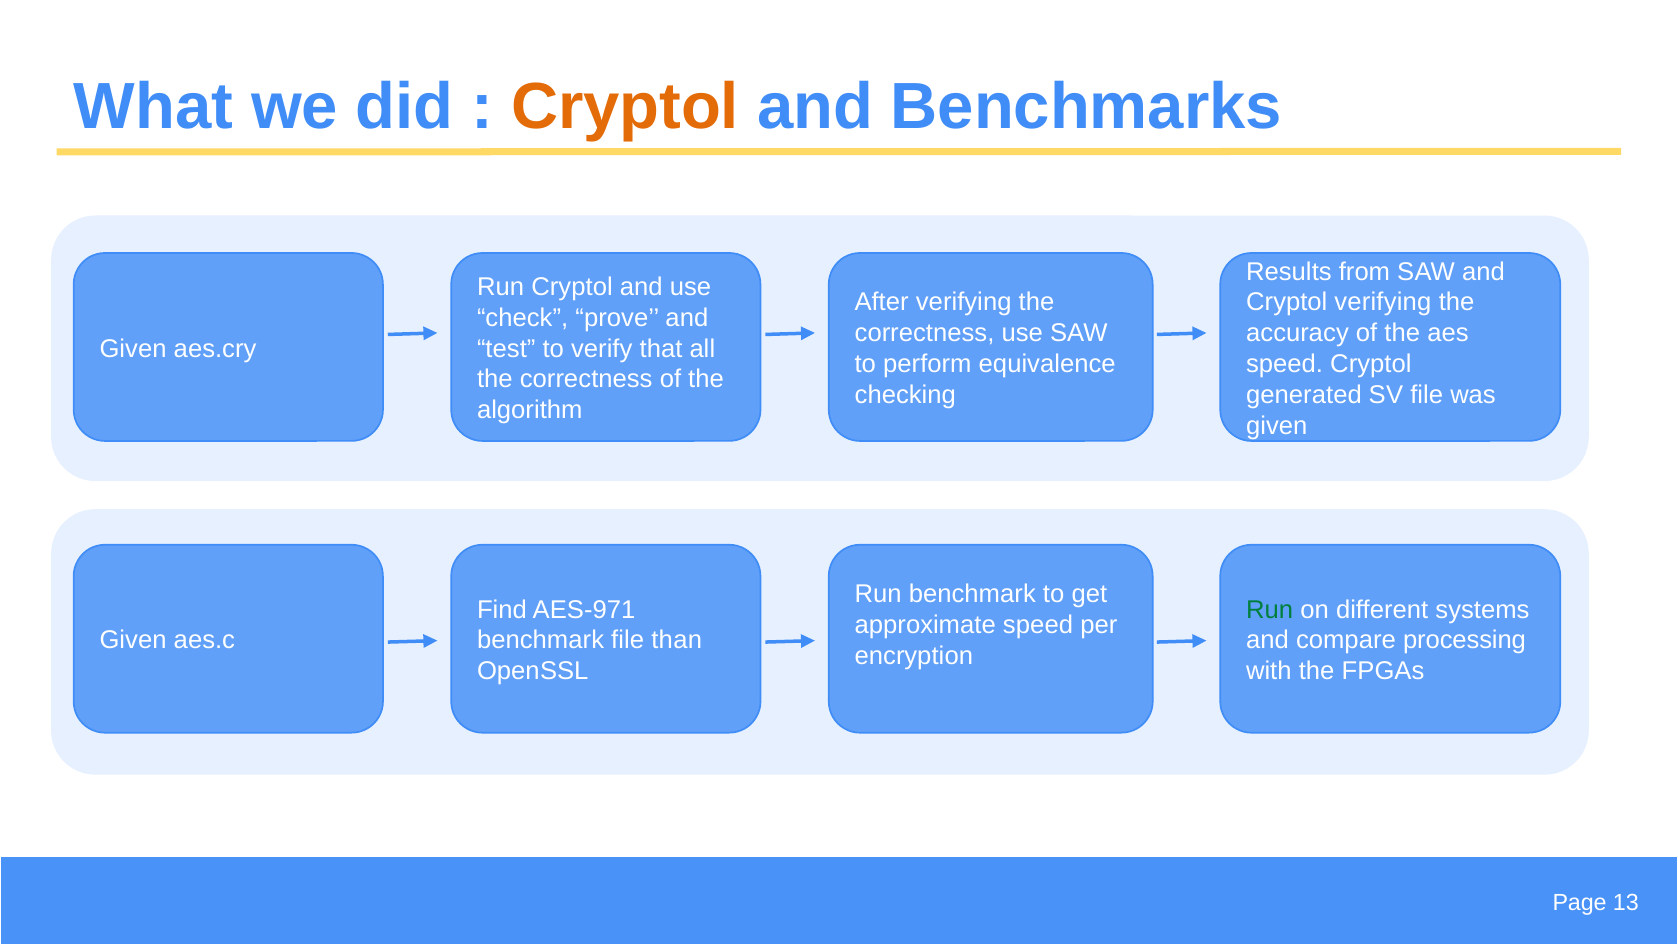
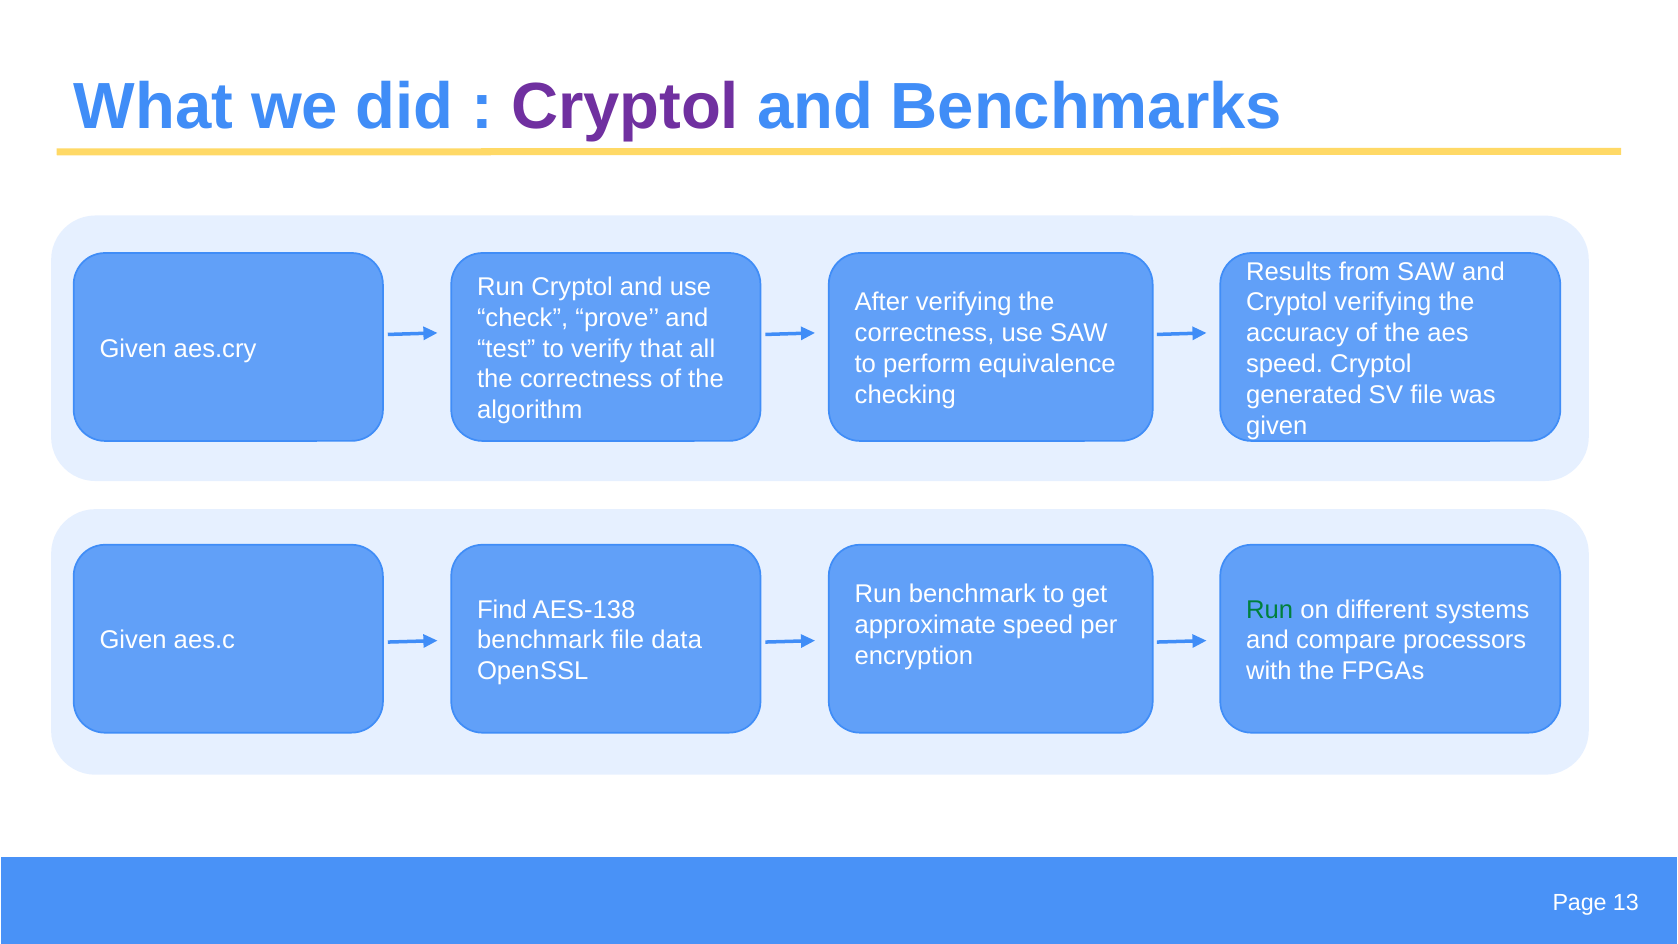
Cryptol at (625, 107) colour: orange -> purple
AES-971: AES-971 -> AES-138
than: than -> data
processing: processing -> processors
